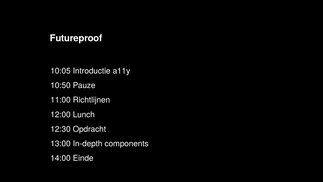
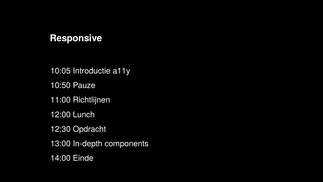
Futureproof: Futureproof -> Responsive
